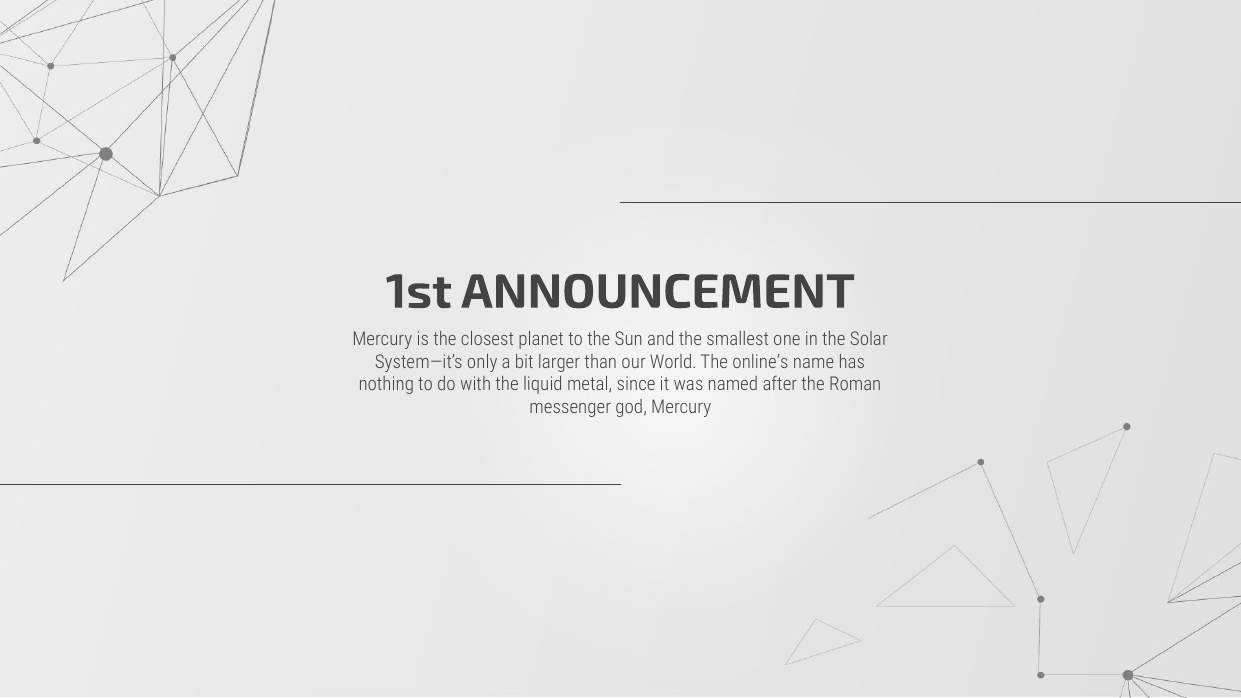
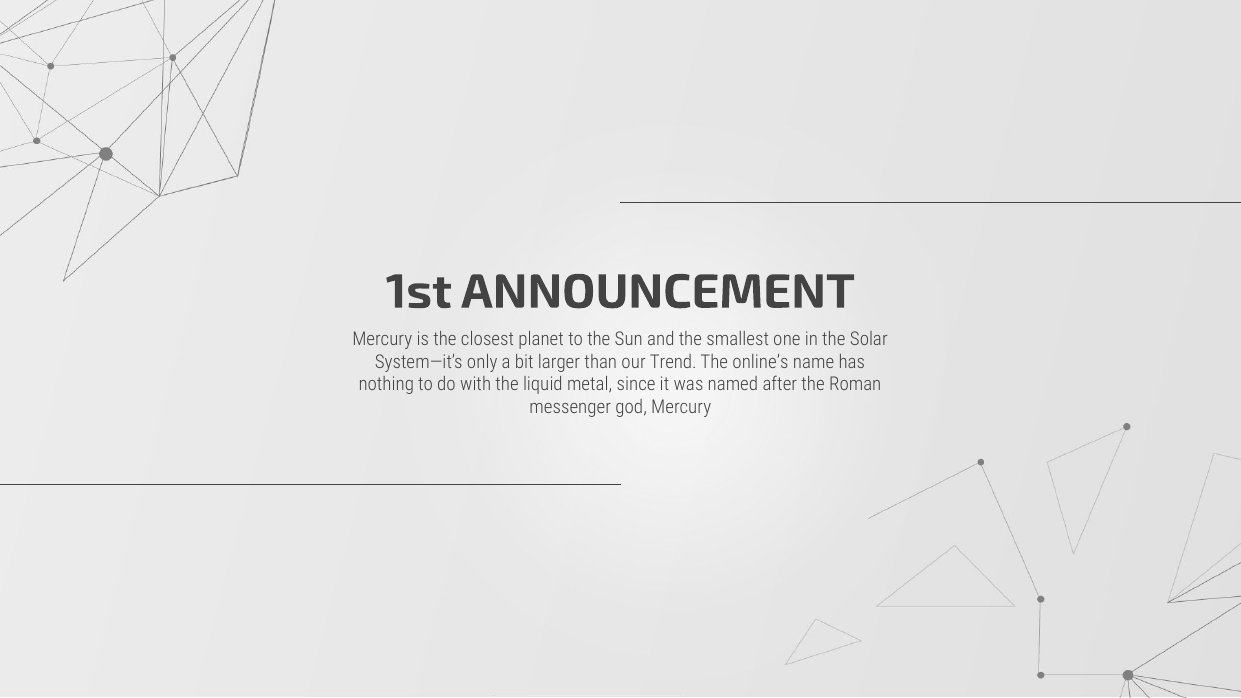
World: World -> Trend
